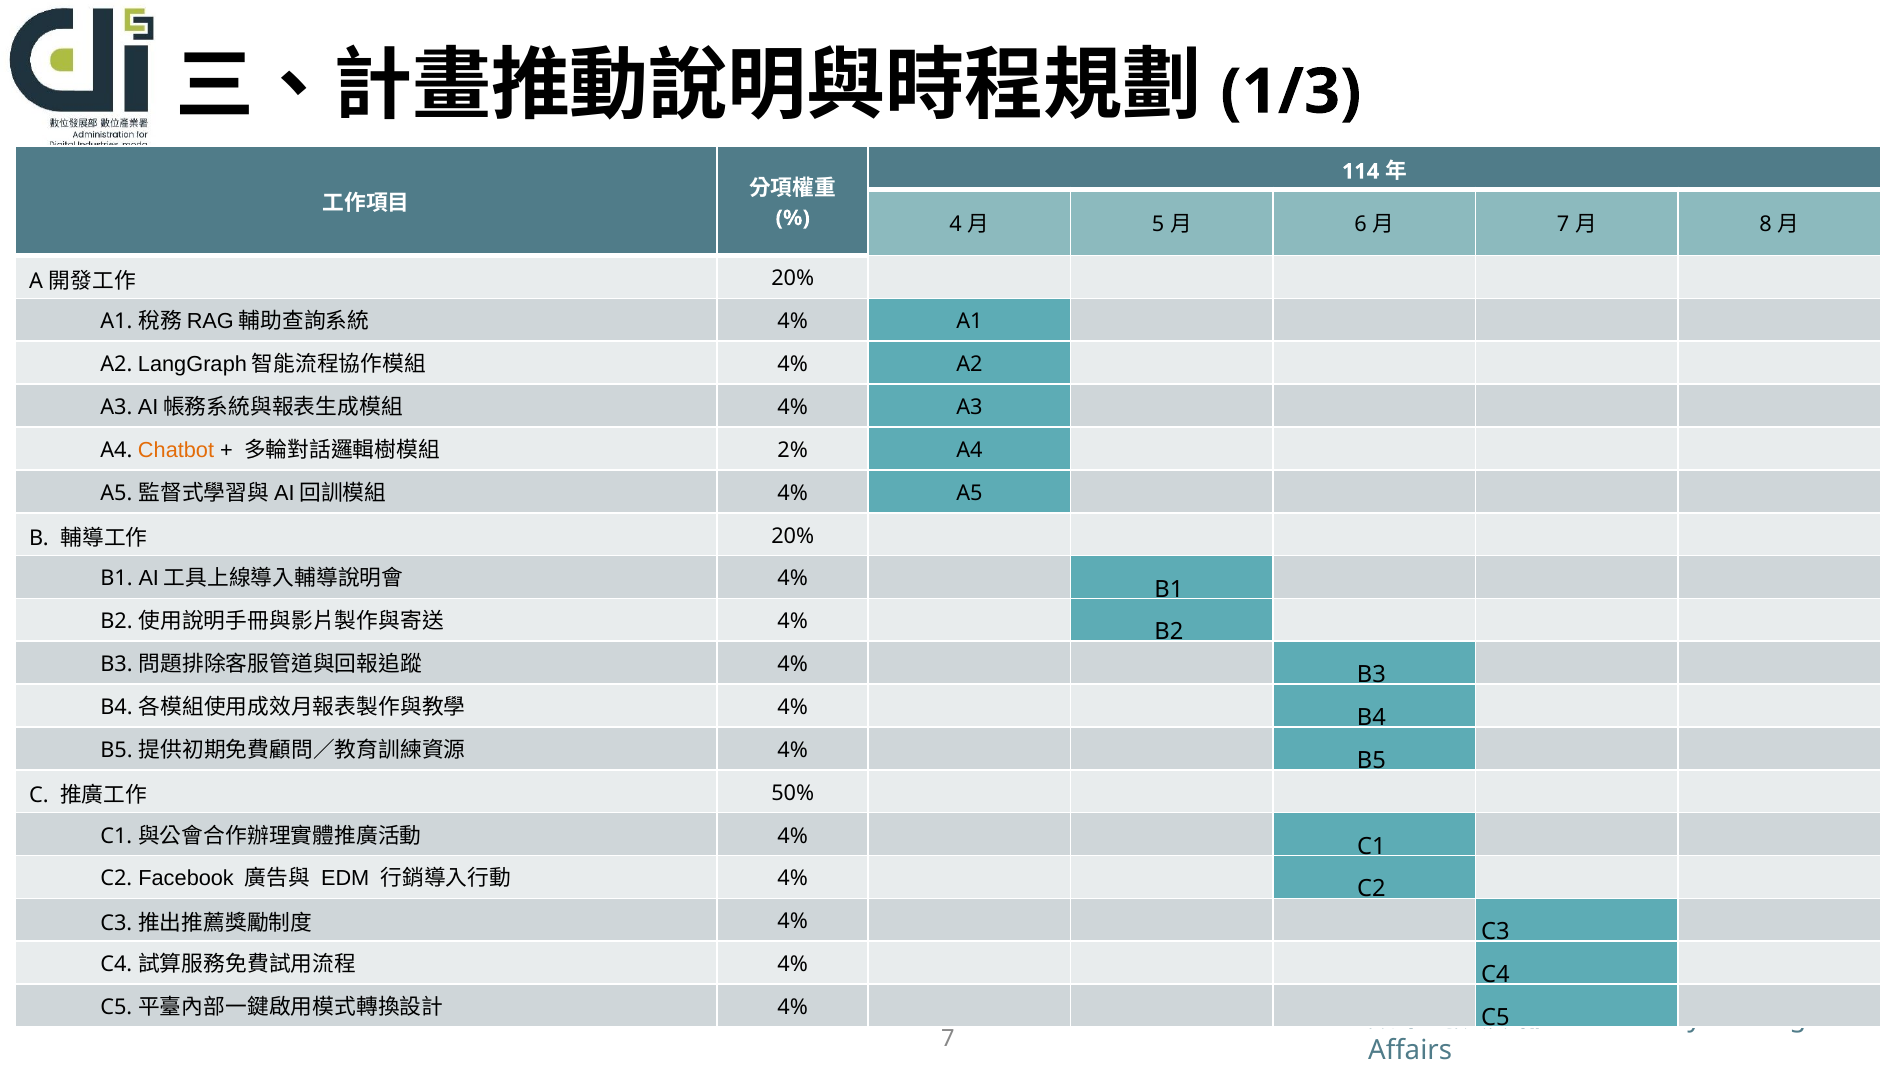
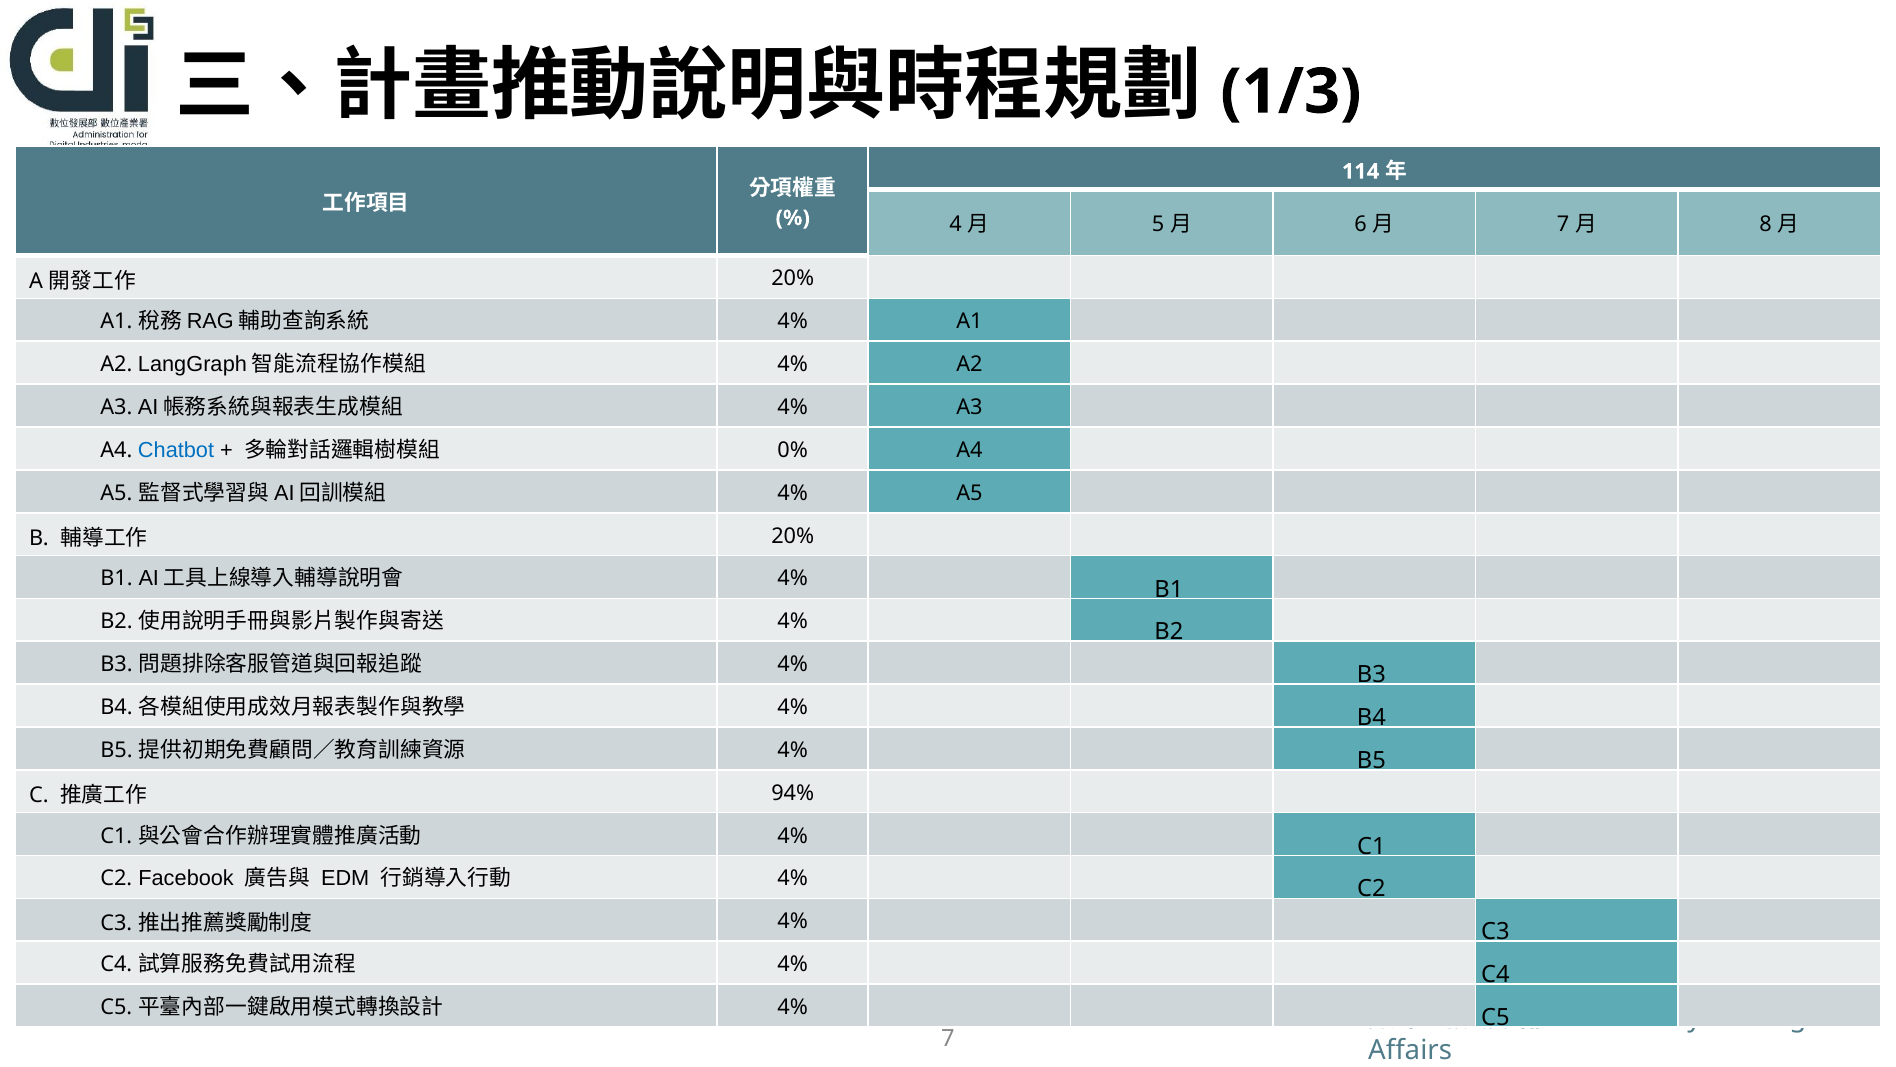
Chatbot colour: orange -> blue
2%: 2% -> 0%
50%: 50% -> 94%
